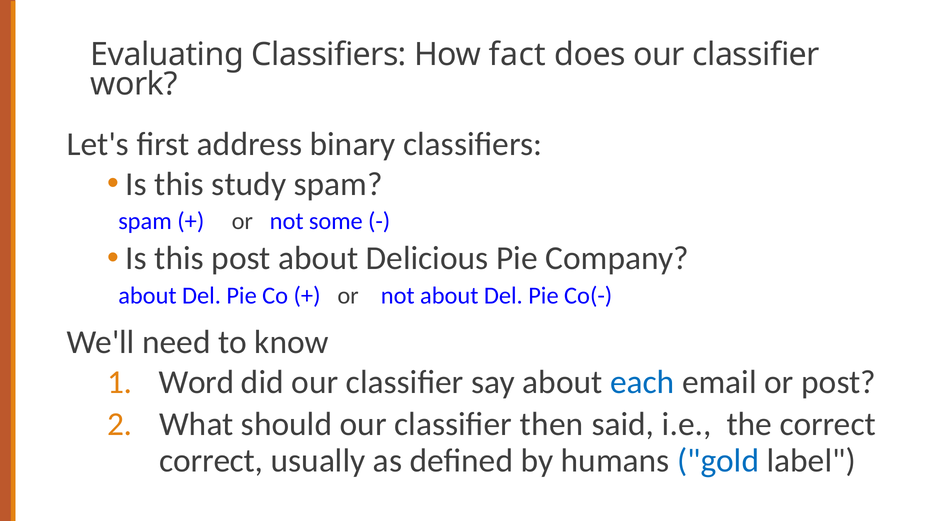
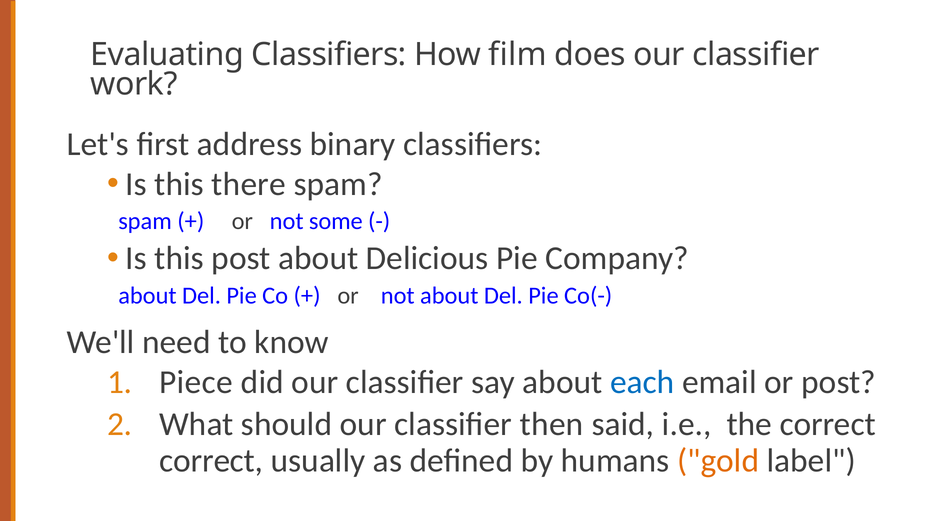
fact: fact -> film
study: study -> there
Word: Word -> Piece
gold colour: blue -> orange
